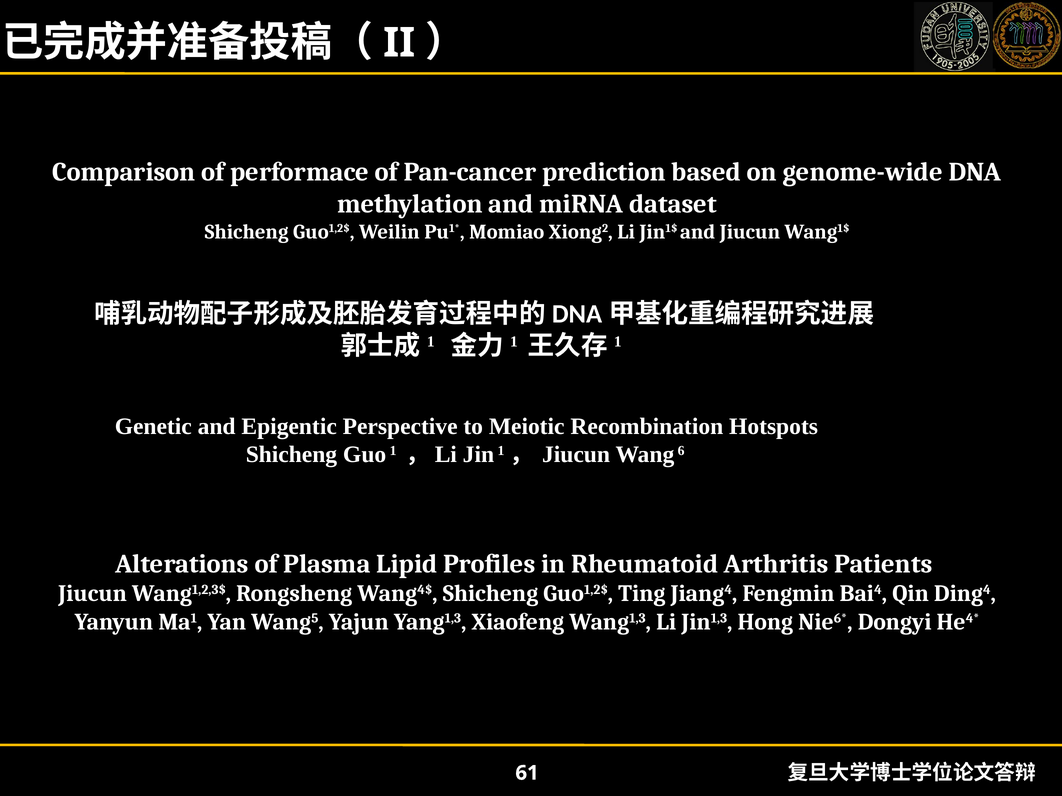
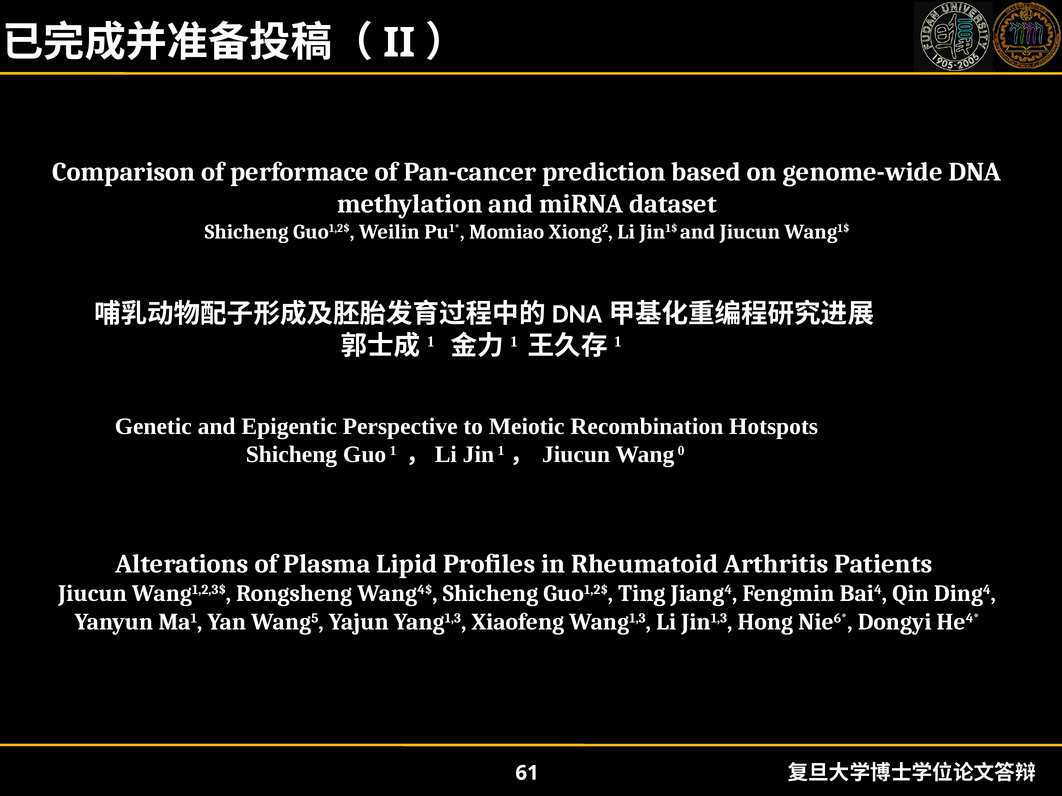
6: 6 -> 0
